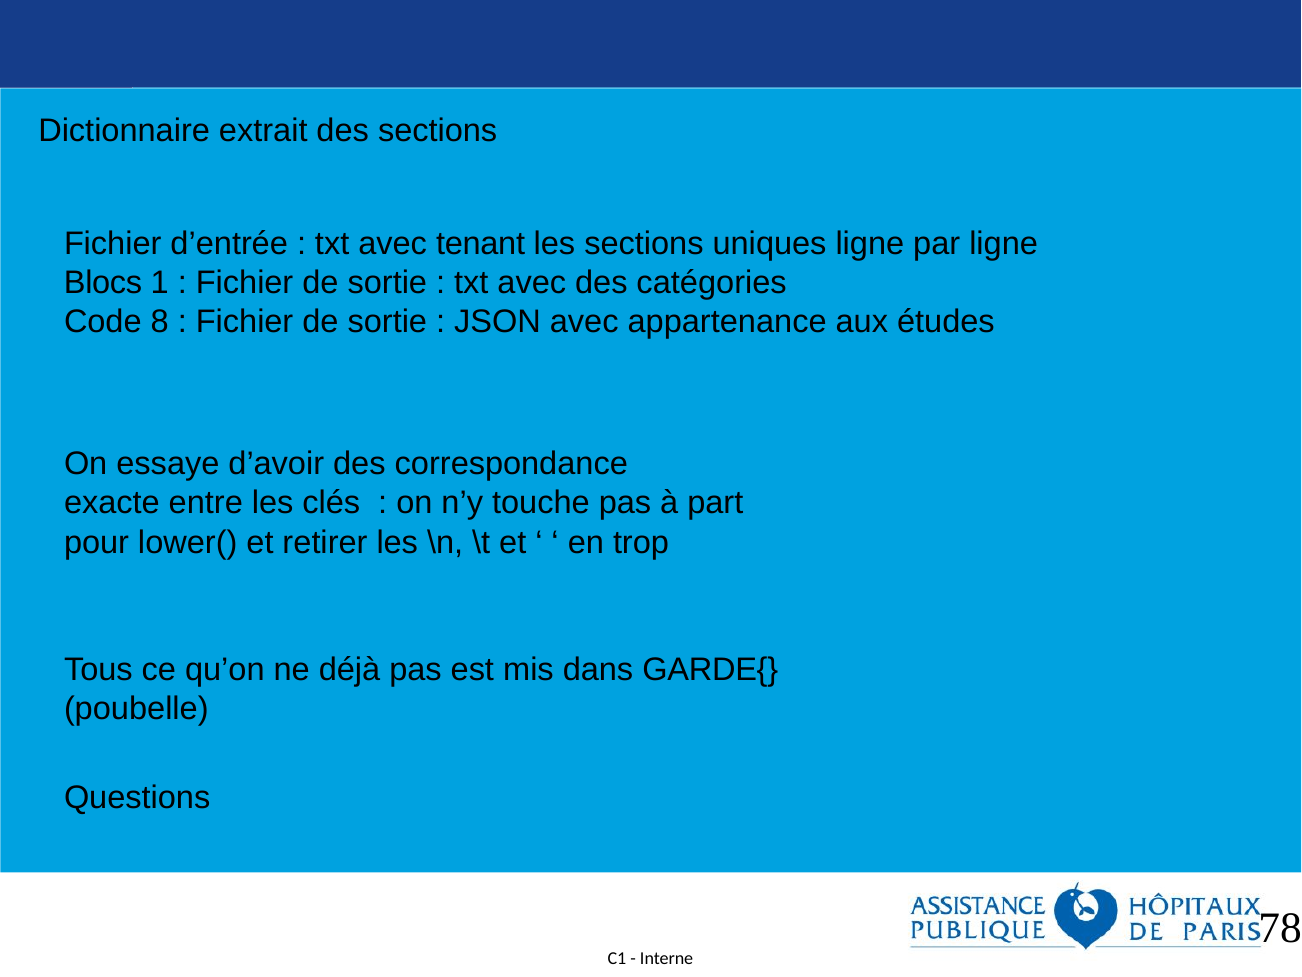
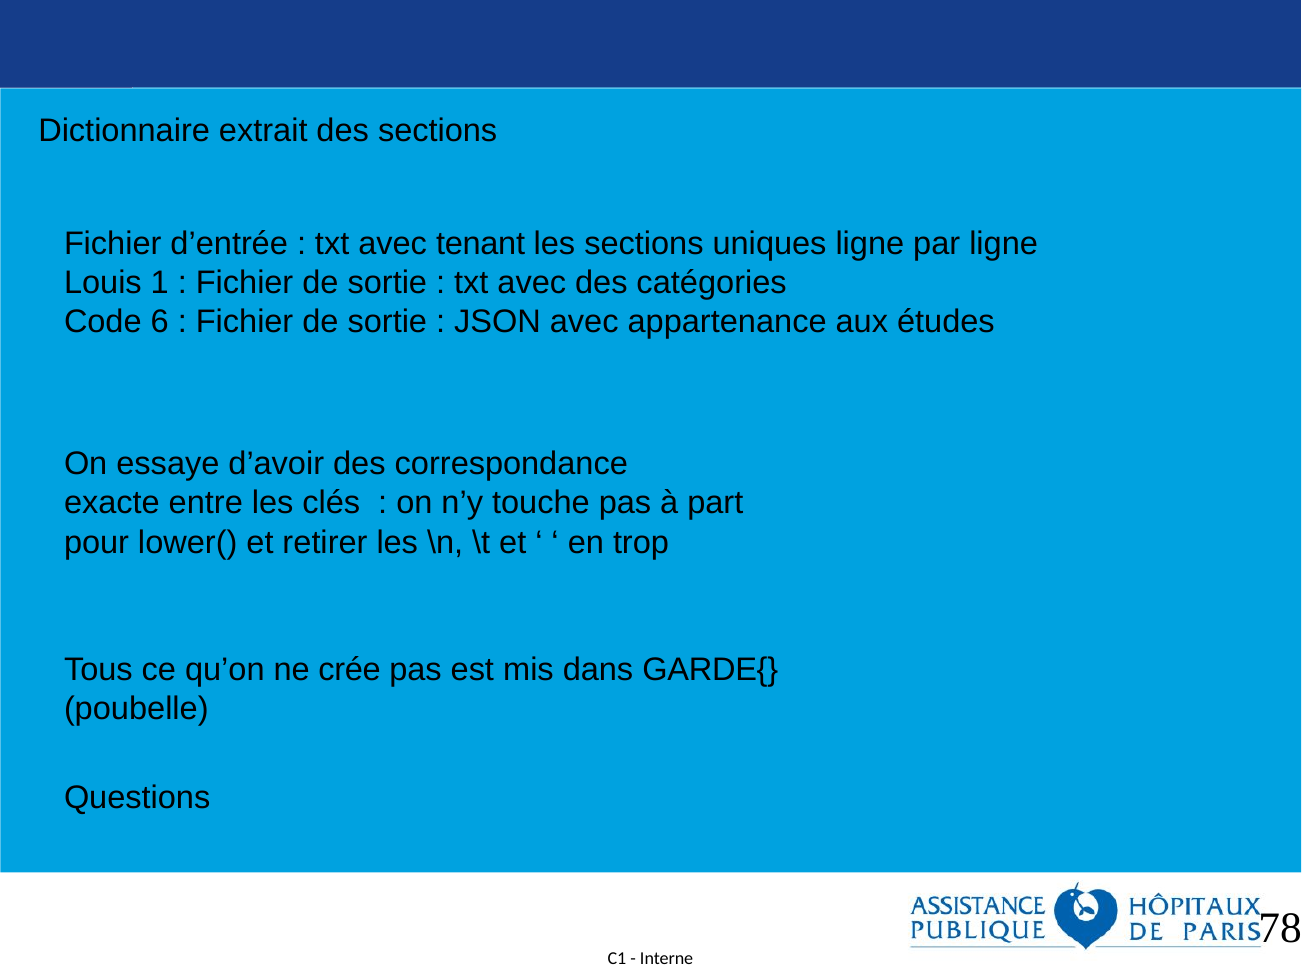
Blocs: Blocs -> Louis
8: 8 -> 6
déjà: déjà -> crée
